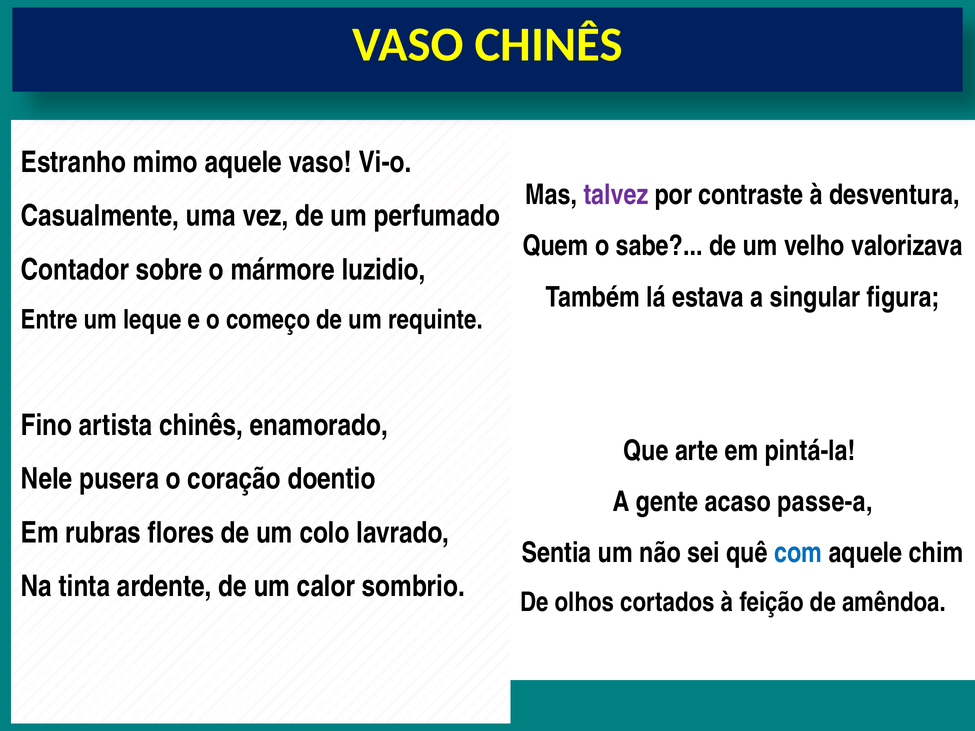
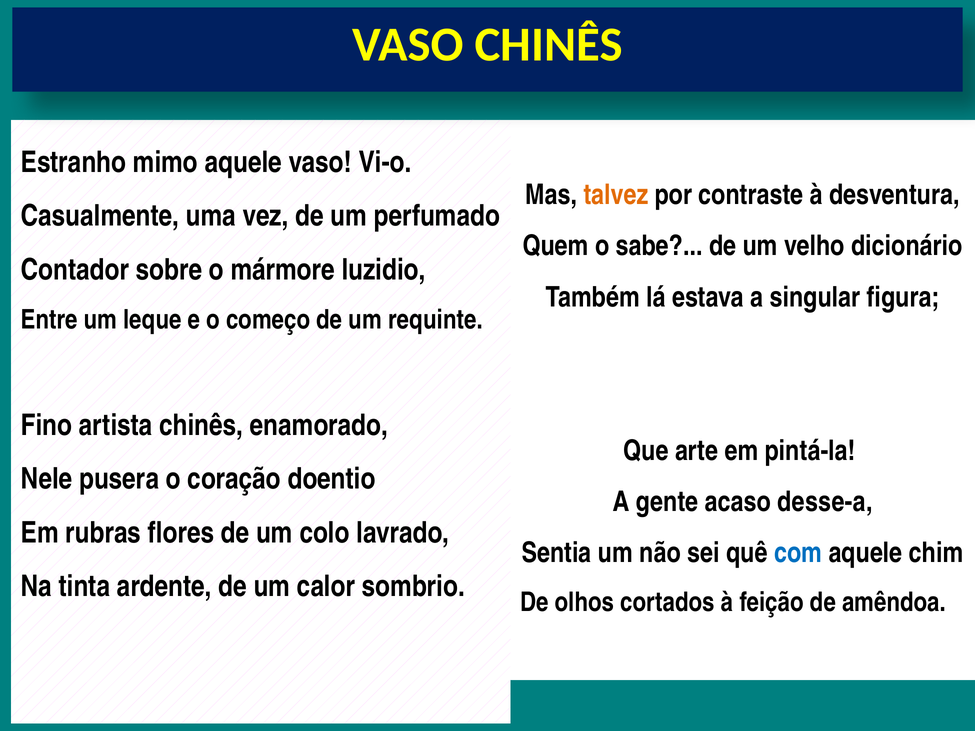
talvez colour: purple -> orange
valorizava: valorizava -> dicionário
passe-a: passe-a -> desse-a
